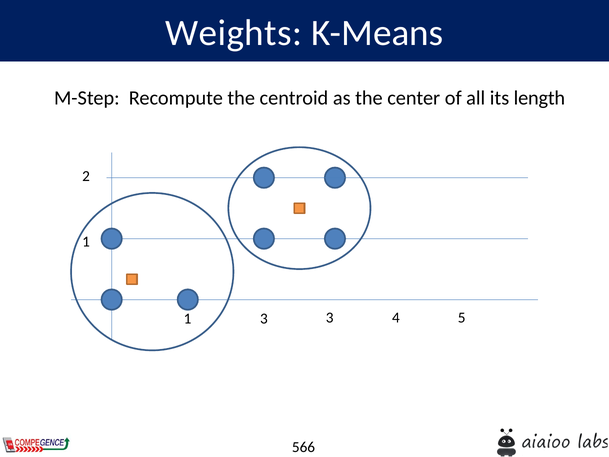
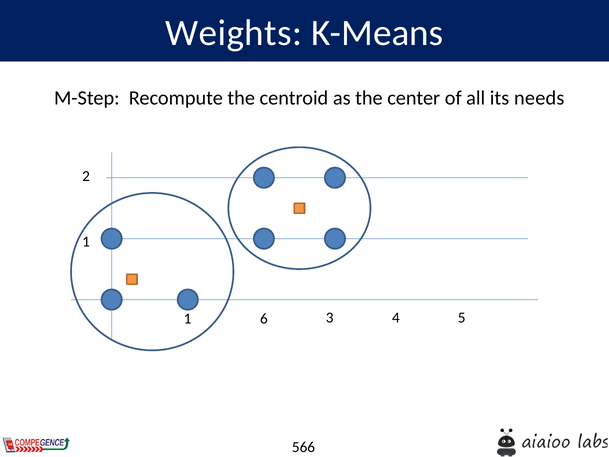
length: length -> needs
1 3: 3 -> 6
